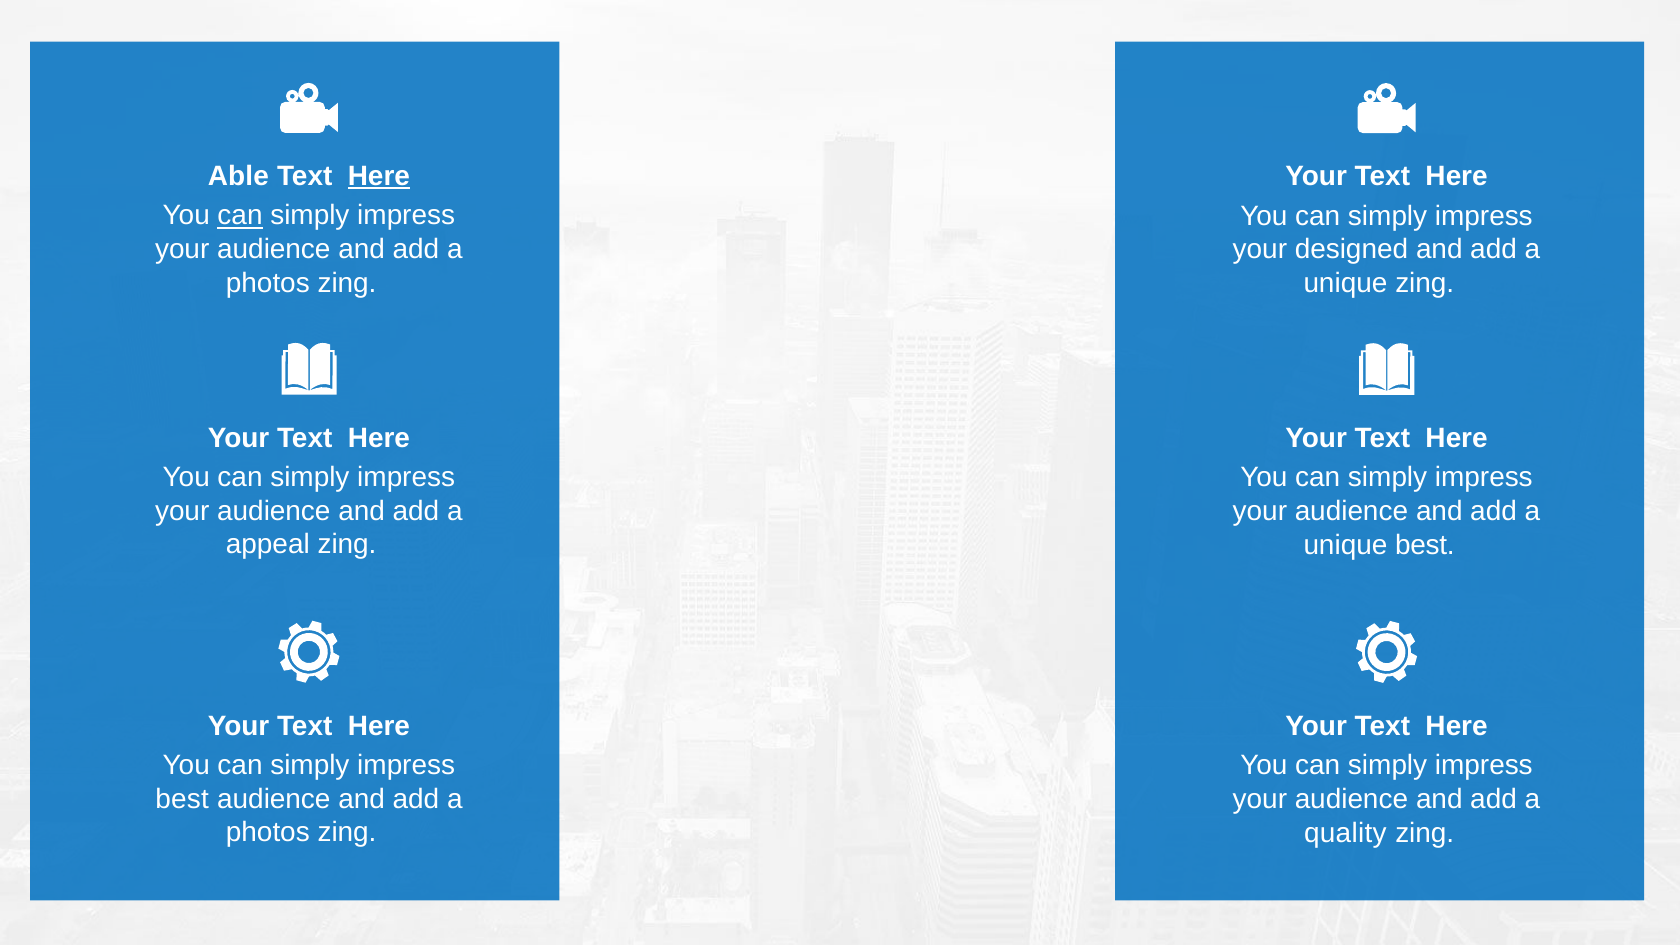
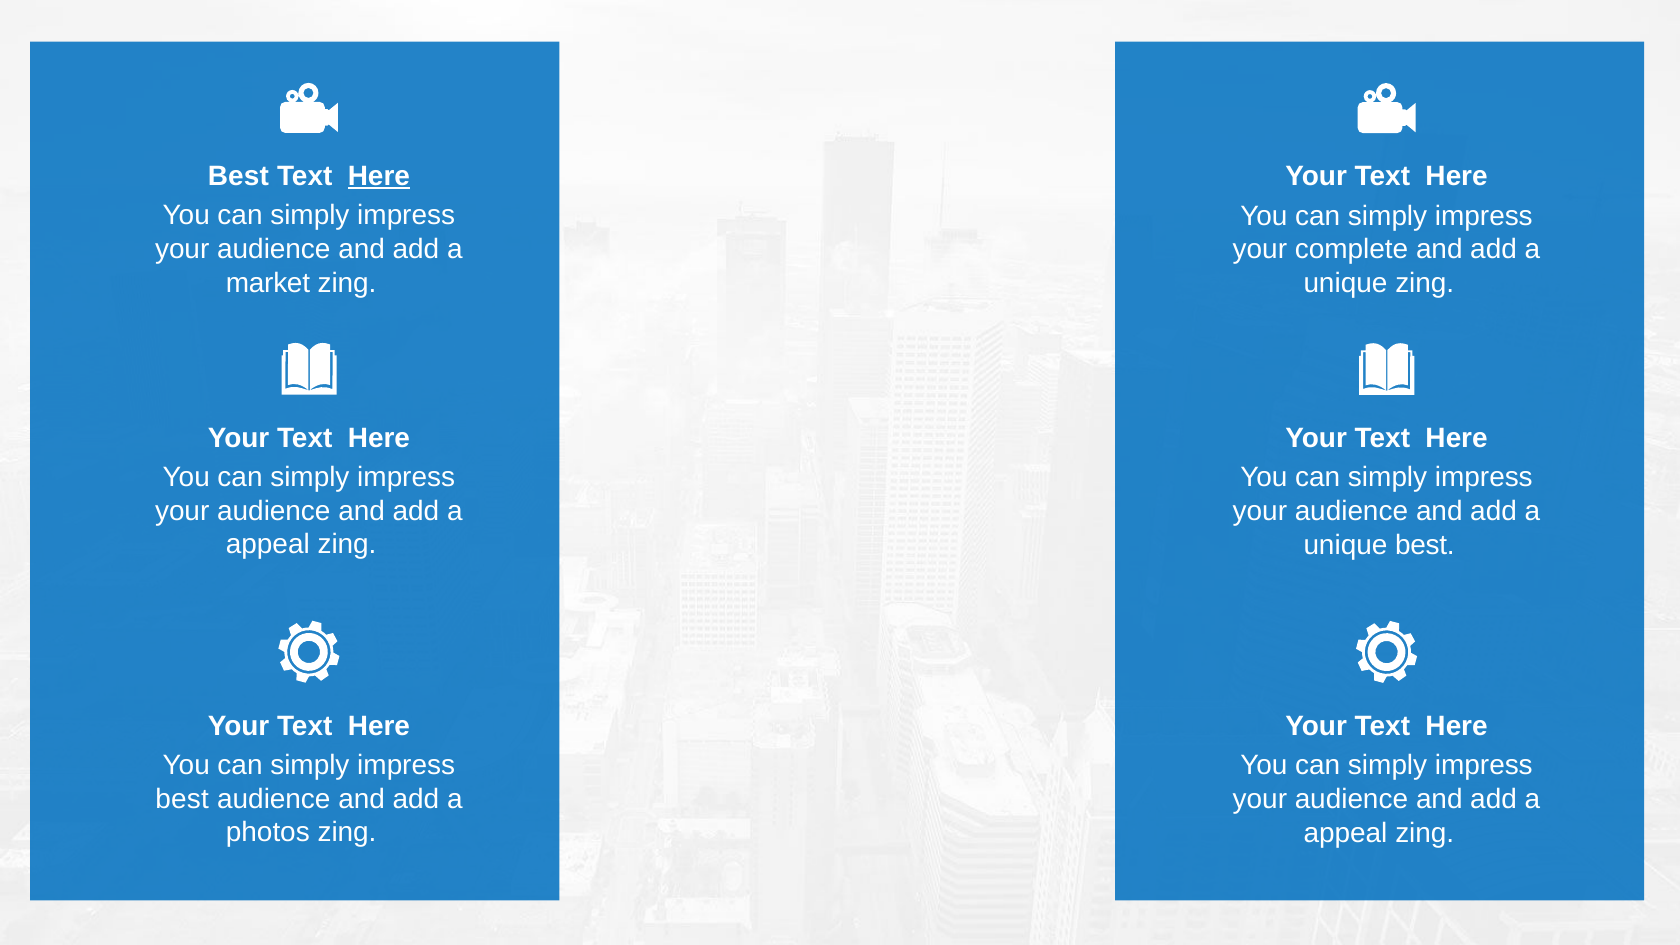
Able at (238, 176): Able -> Best
can at (240, 216) underline: present -> none
designed: designed -> complete
photos at (268, 283): photos -> market
quality at (1345, 833): quality -> appeal
